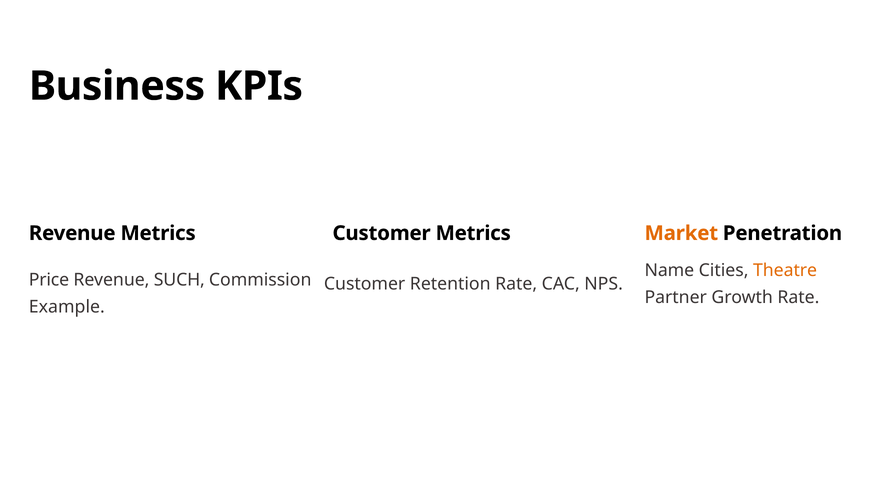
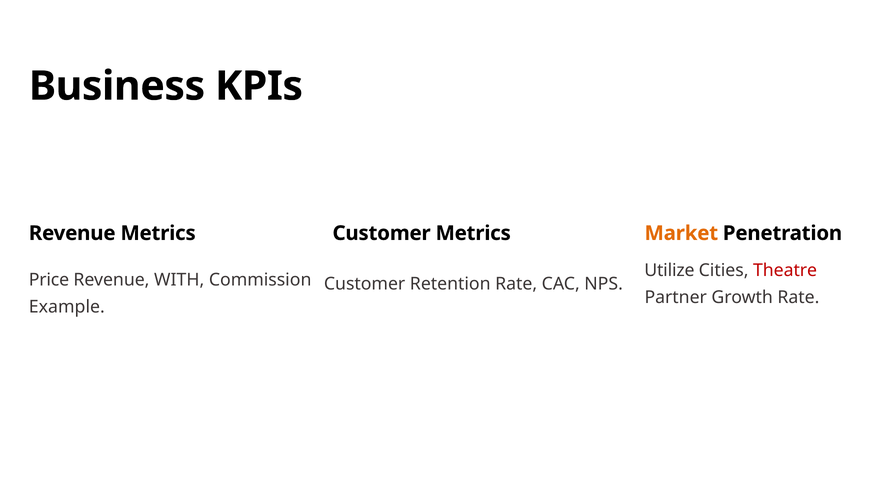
Name: Name -> Utilize
Theatre colour: orange -> red
SUCH: SUCH -> WITH
